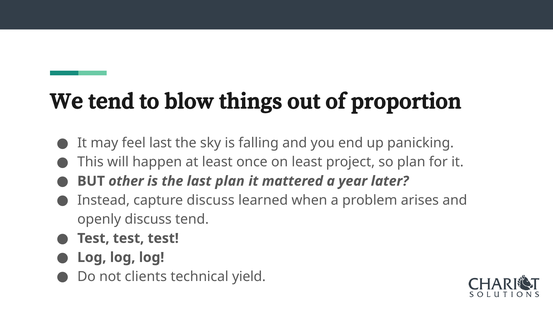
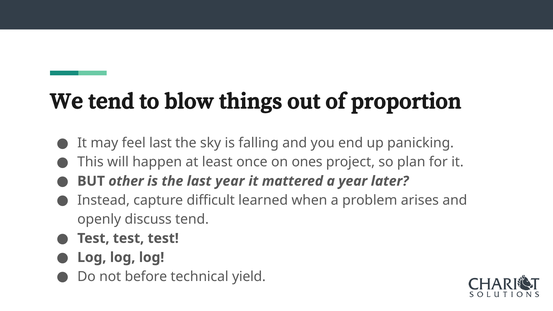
on least: least -> ones
last plan: plan -> year
capture discuss: discuss -> difficult
clients: clients -> before
